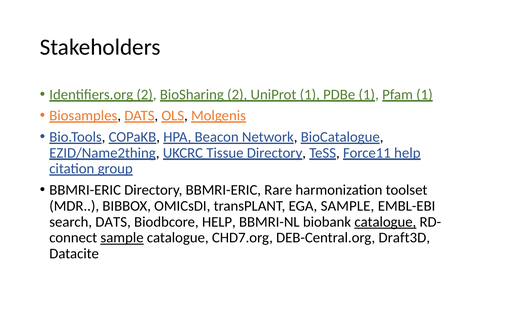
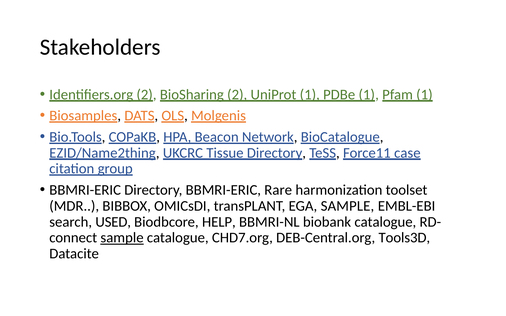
Force11 help: help -> case
search DATS: DATS -> USED
catalogue at (385, 222) underline: present -> none
Draft3D: Draft3D -> Tools3D
